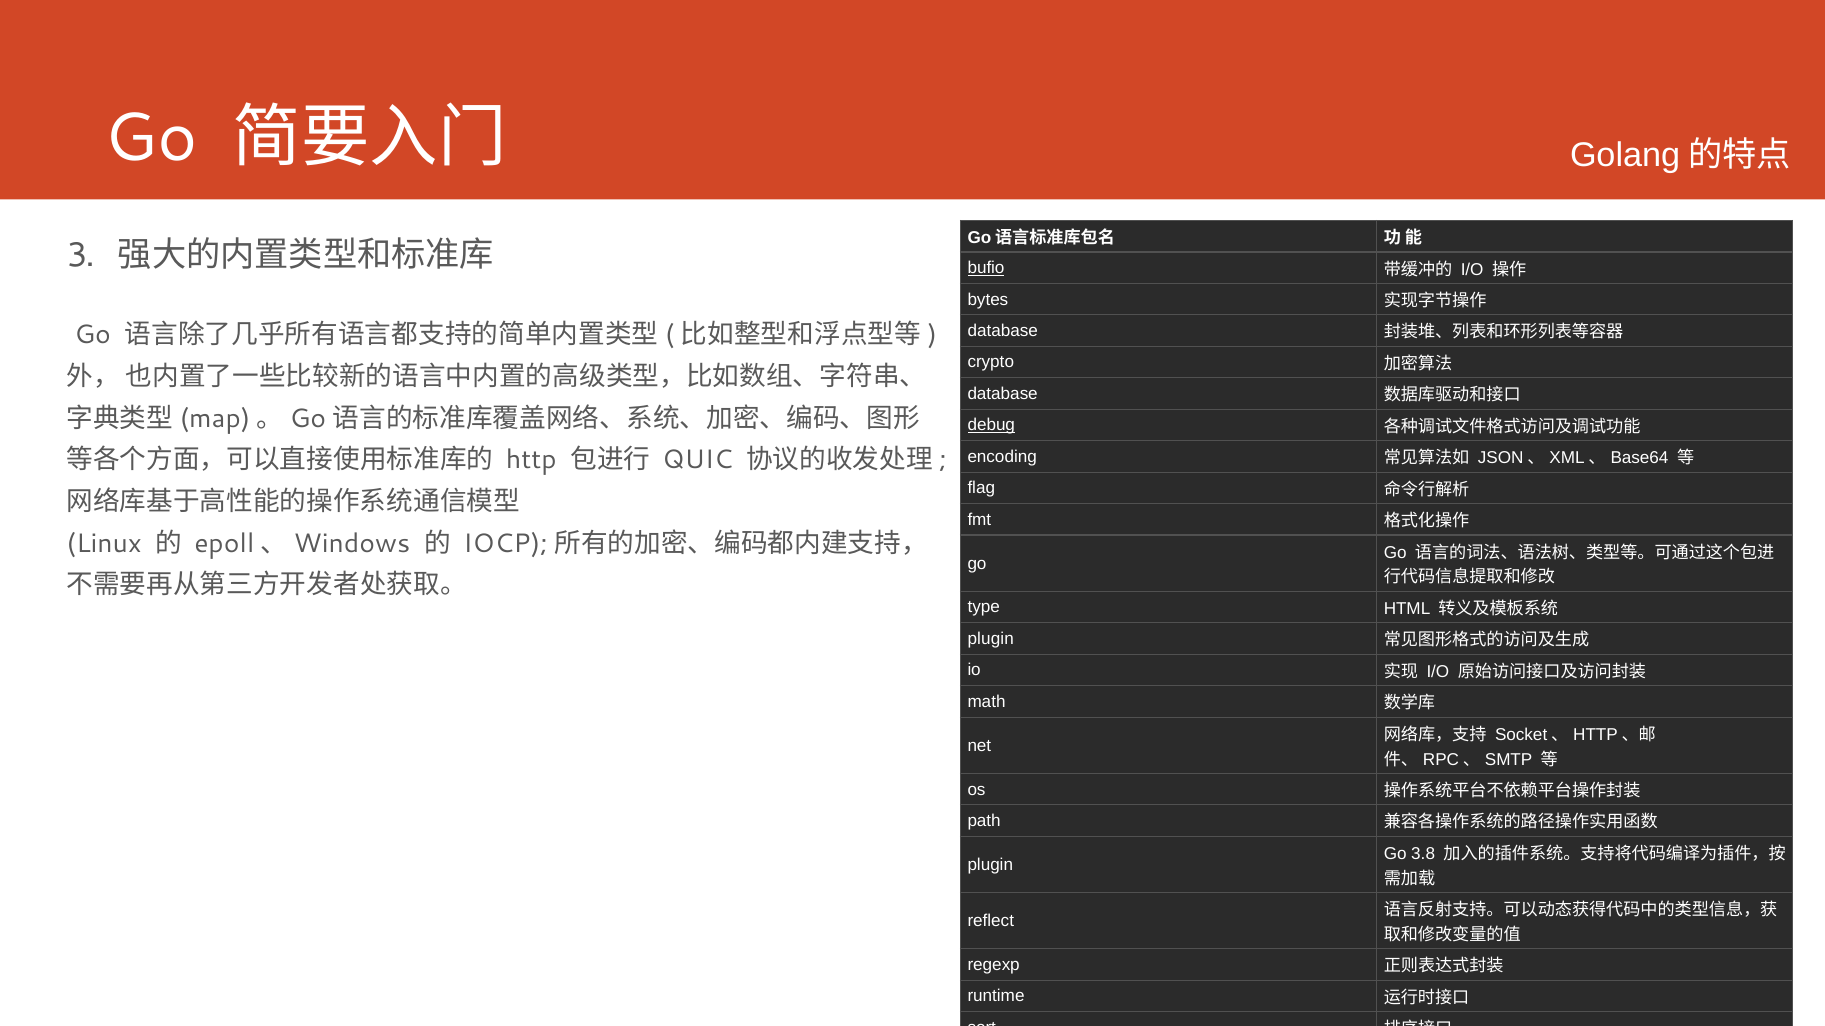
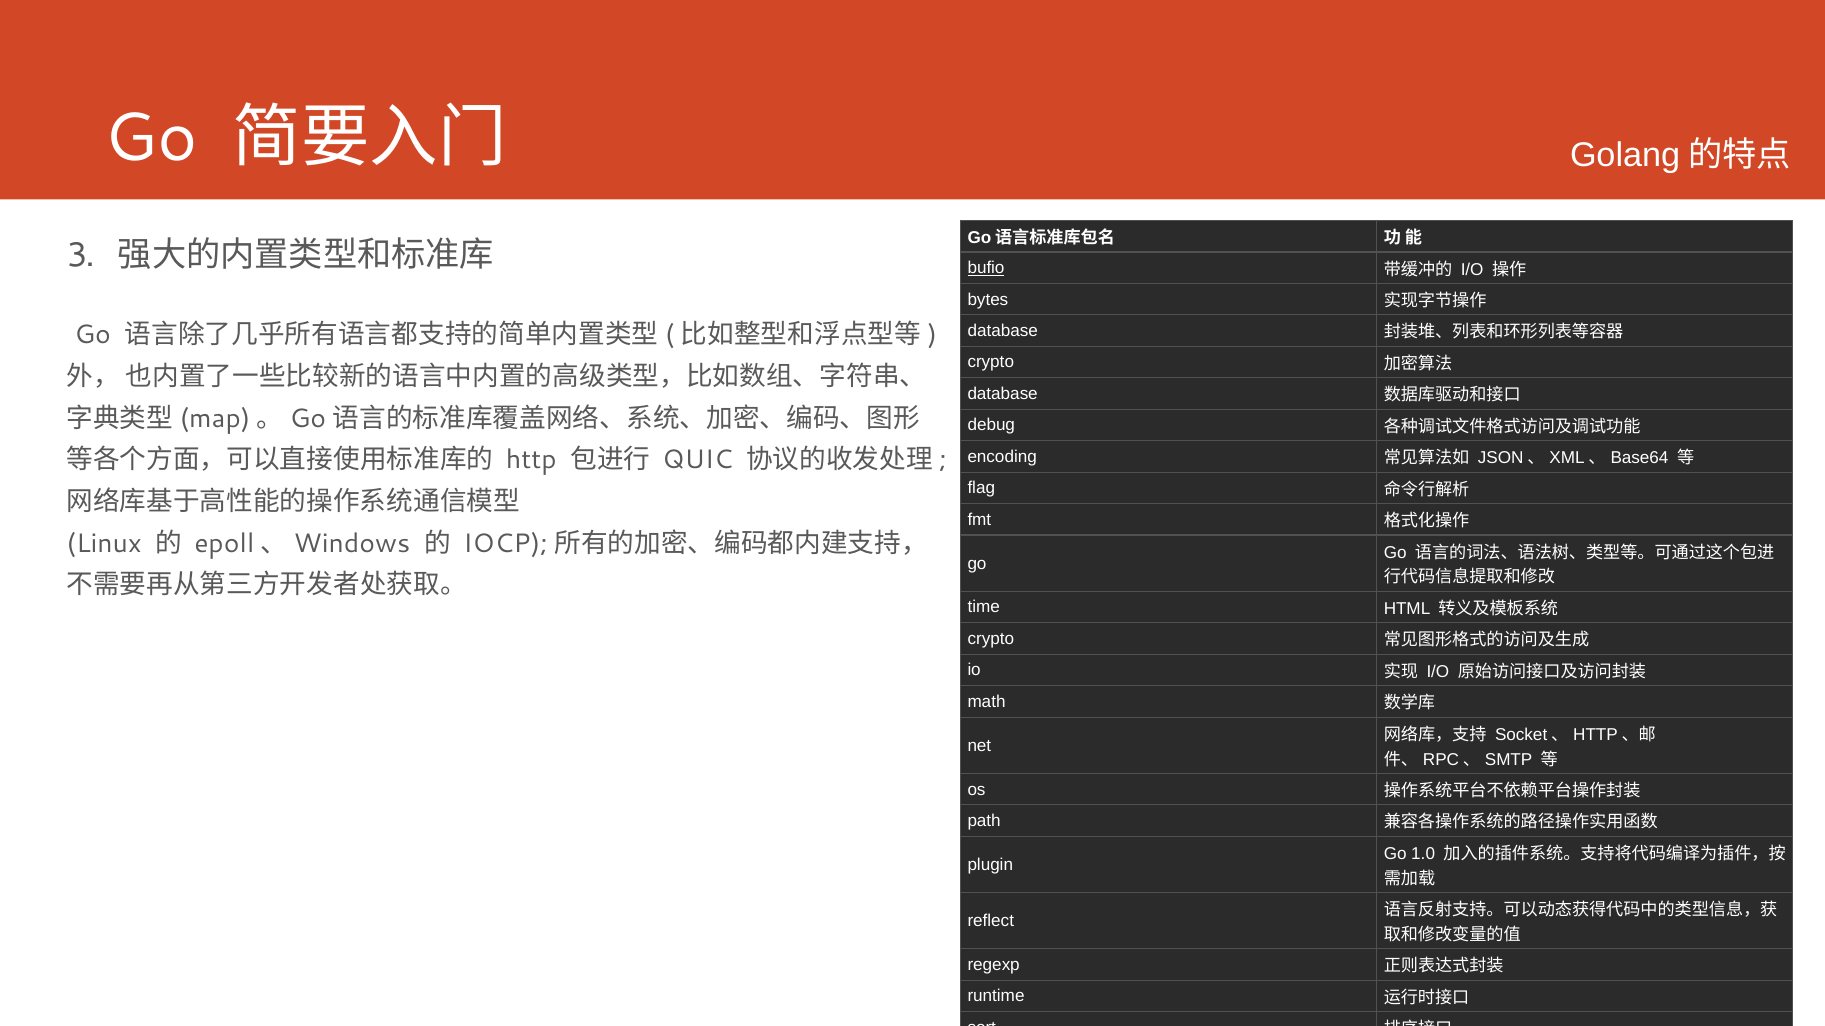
debug underline: present -> none
type at (984, 608): type -> time
plugin at (991, 639): plugin -> crypto
3.8: 3.8 -> 1.0
